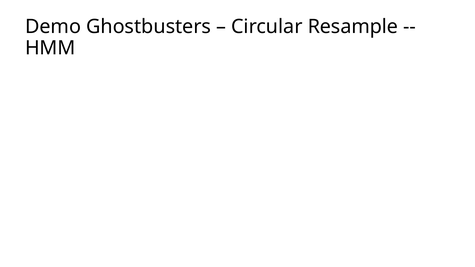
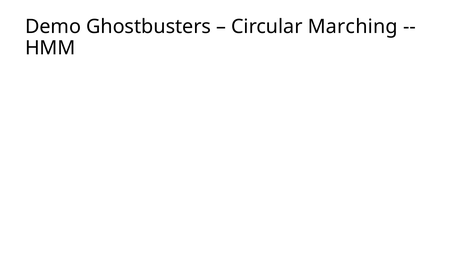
Resample: Resample -> Marching
